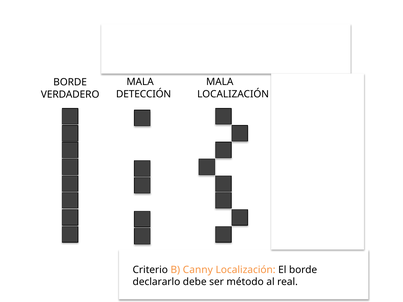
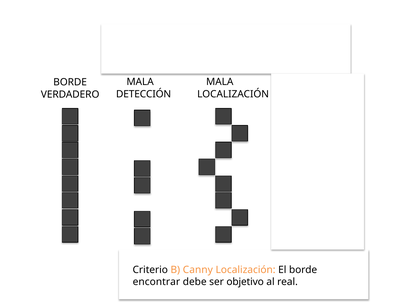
declararlo: declararlo -> encontrar
método: método -> objetivo
